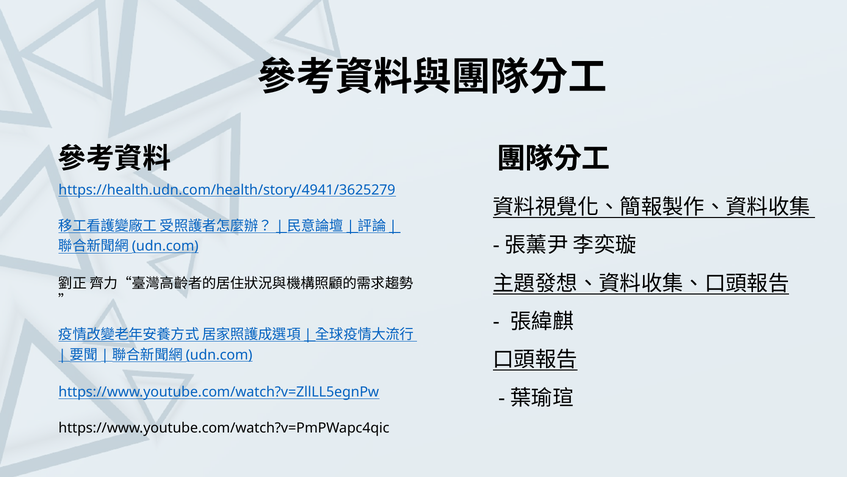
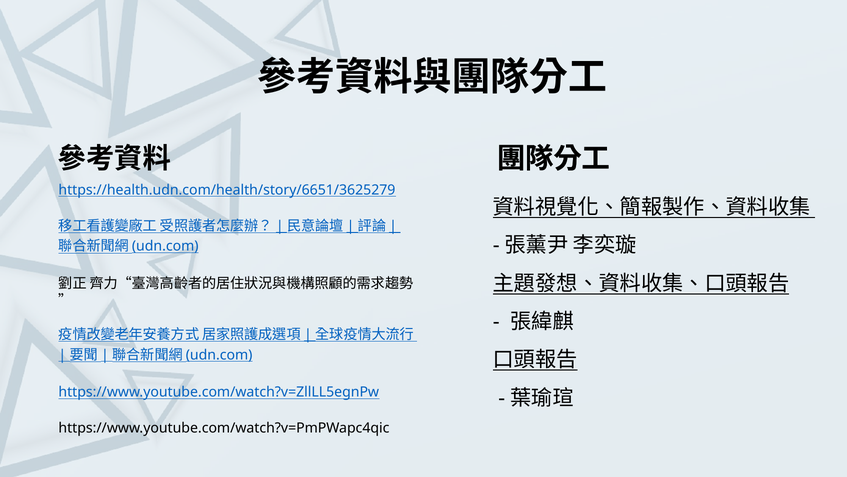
https://health.udn.com/health/story/4941/3625279: https://health.udn.com/health/story/4941/3625279 -> https://health.udn.com/health/story/6651/3625279
